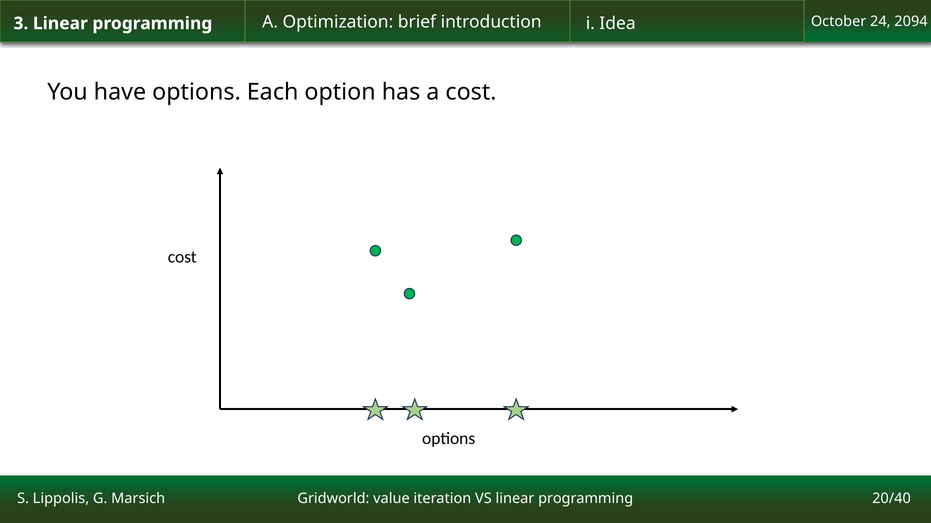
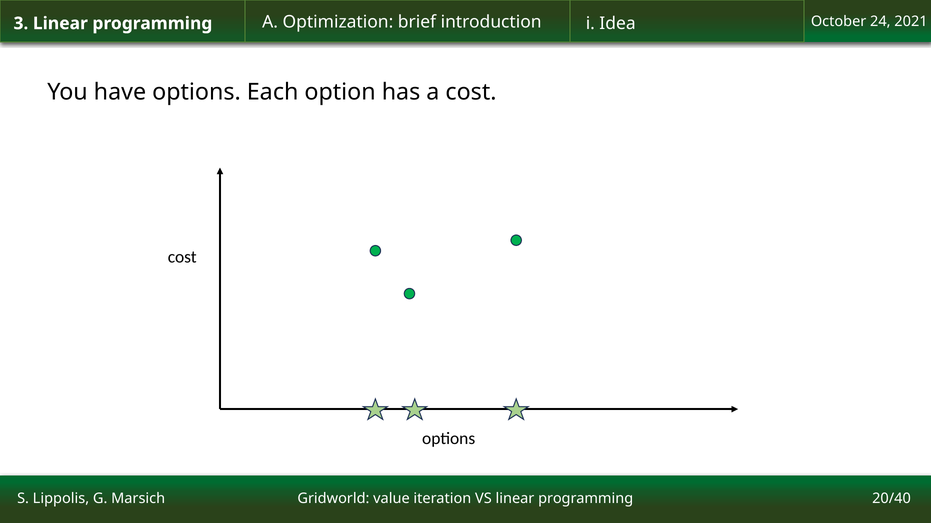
2094: 2094 -> 2021
